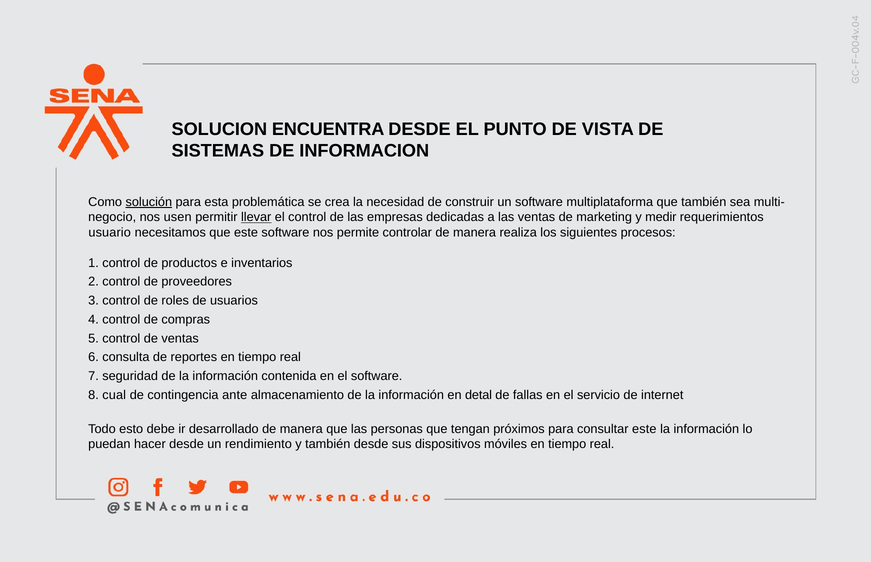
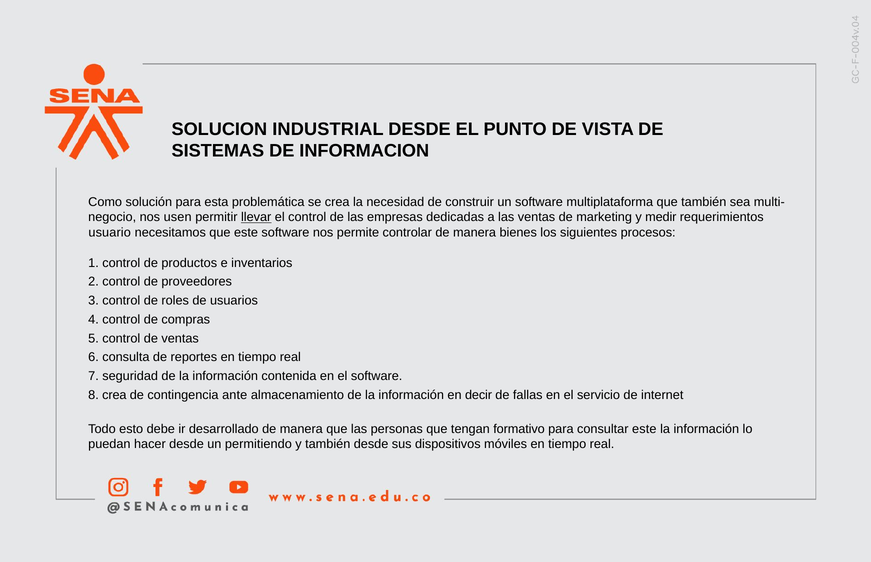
ENCUENTRA: ENCUENTRA -> INDUSTRIAL
solución underline: present -> none
realiza: realiza -> bienes
8 cual: cual -> crea
detal: detal -> decir
próximos: próximos -> formativo
rendimiento: rendimiento -> permitiendo
